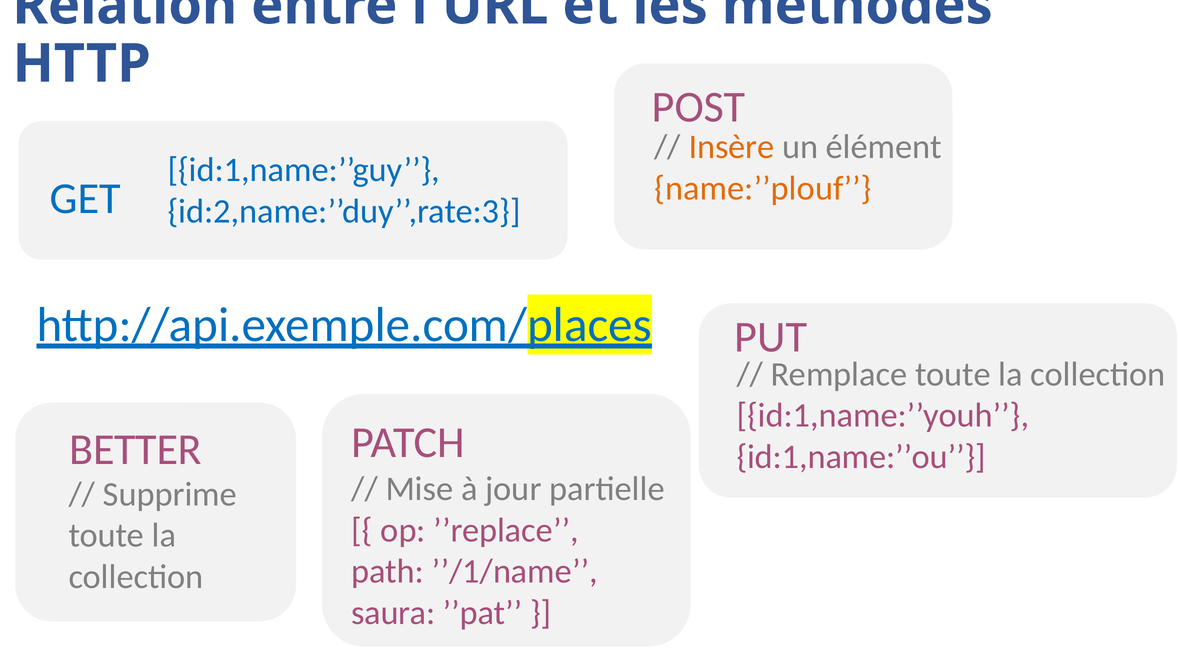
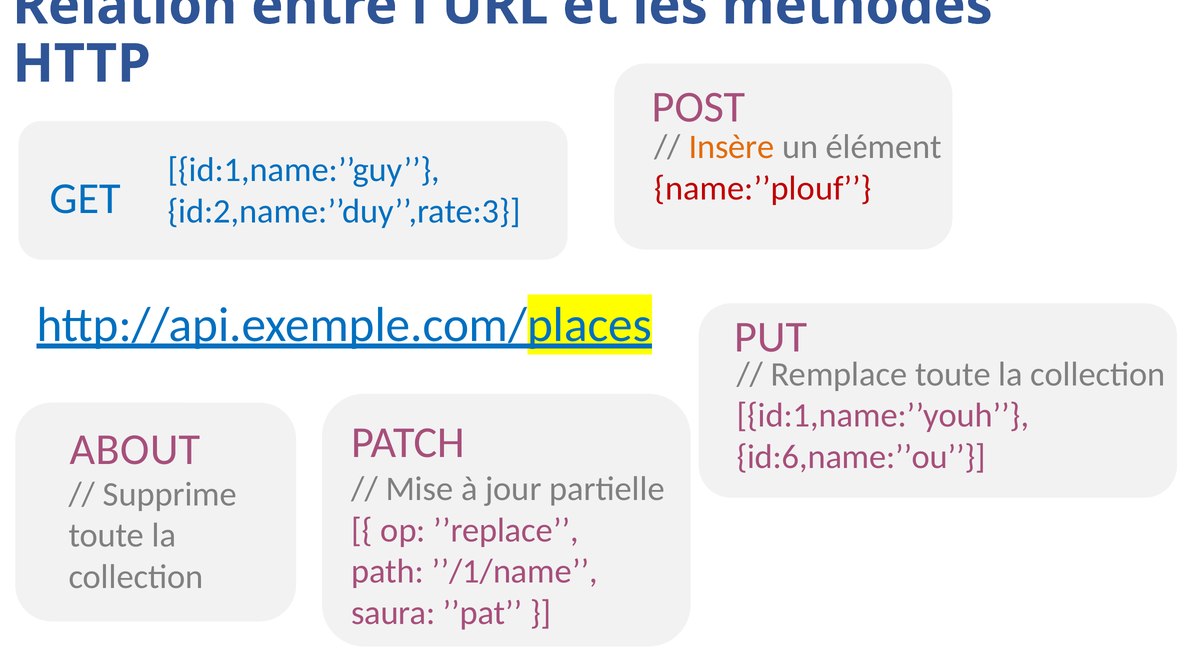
name:’’plouf colour: orange -> red
BETTER: BETTER -> ABOUT
id:1,name:’’ou: id:1,name:’’ou -> id:6,name:’’ou
